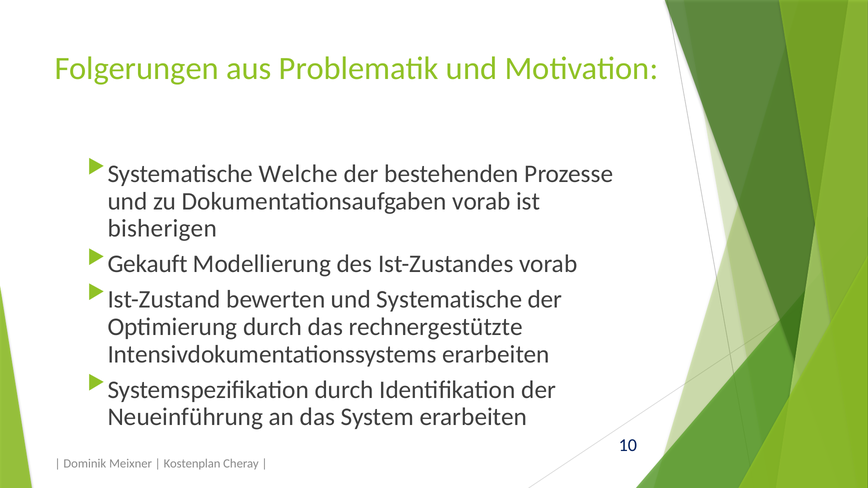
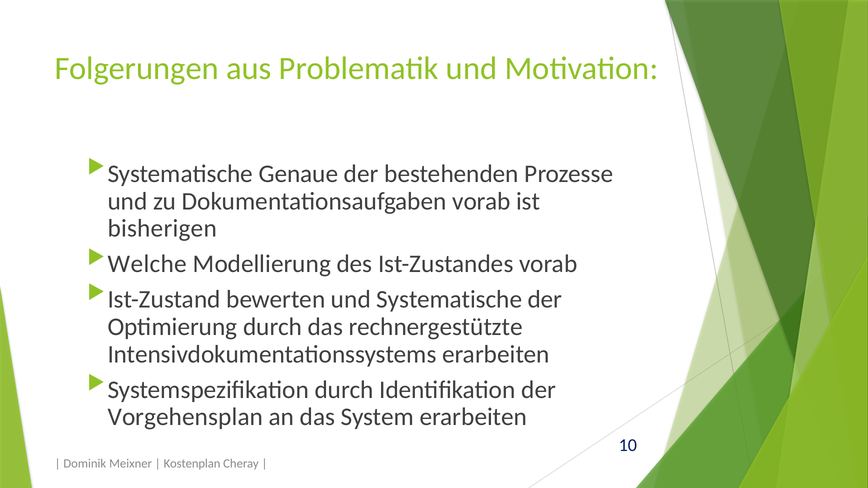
Welche: Welche -> Genaue
Gekauft: Gekauft -> Welche
Neueinführung: Neueinführung -> Vorgehensplan
